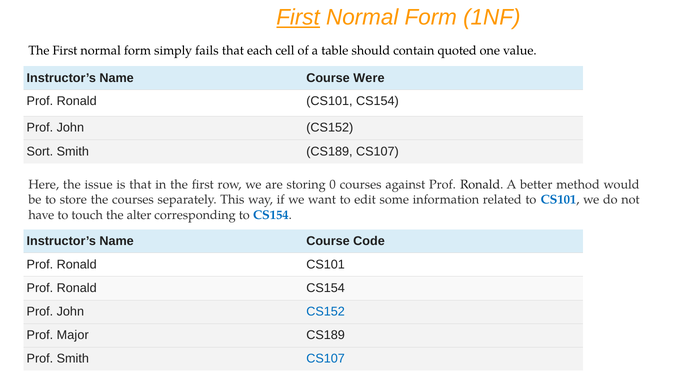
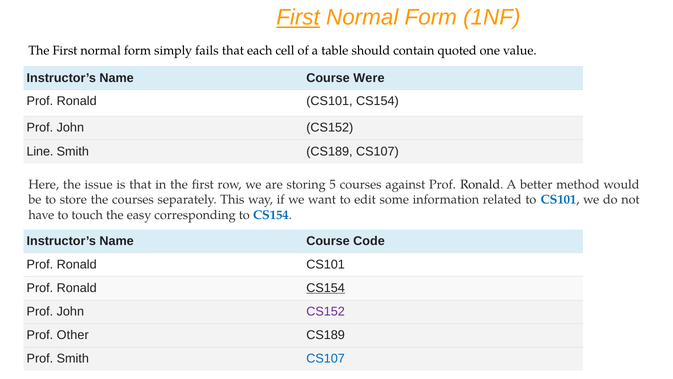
Sort: Sort -> Line
0: 0 -> 5
alter: alter -> easy
CS154 at (326, 288) underline: none -> present
CS152 at (326, 311) colour: blue -> purple
Major: Major -> Other
